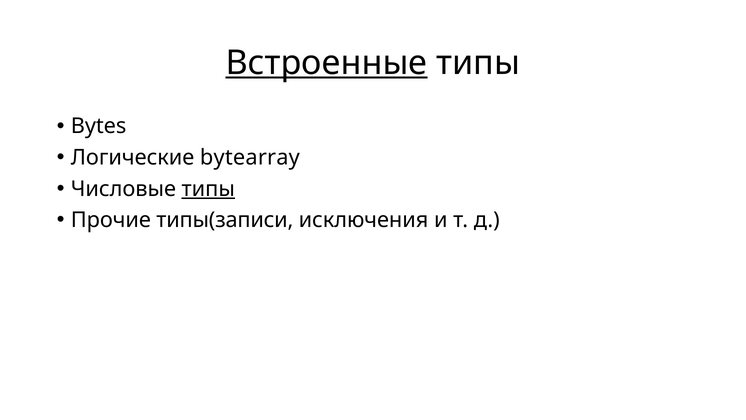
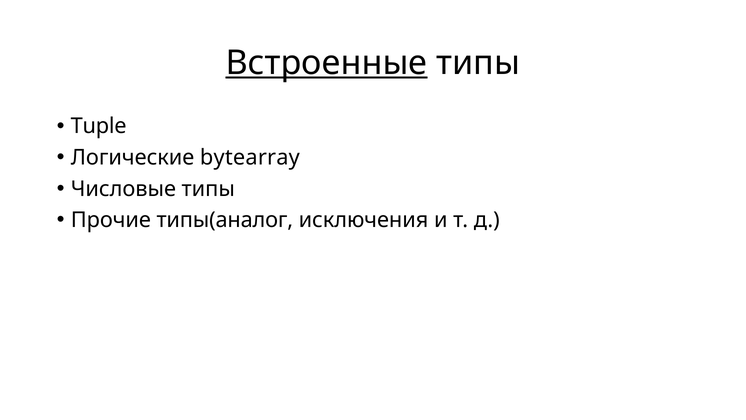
Bytes: Bytes -> Tuple
типы at (208, 189) underline: present -> none
типы(записи: типы(записи -> типы(аналог
